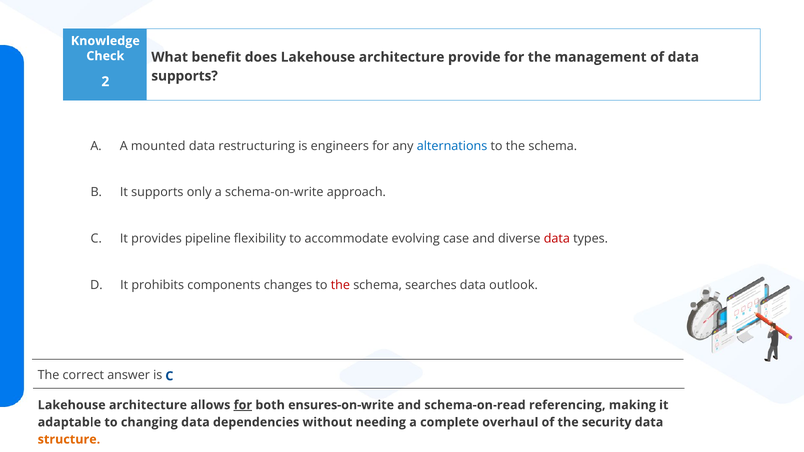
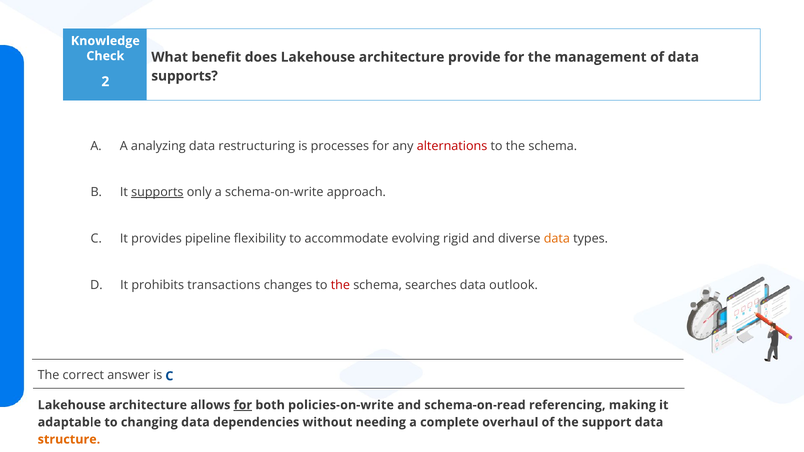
mounted: mounted -> analyzing
engineers: engineers -> processes
alternations colour: blue -> red
supports at (157, 192) underline: none -> present
case: case -> rigid
data at (557, 239) colour: red -> orange
components: components -> transactions
ensures-on-write: ensures-on-write -> policies-on-write
security: security -> support
